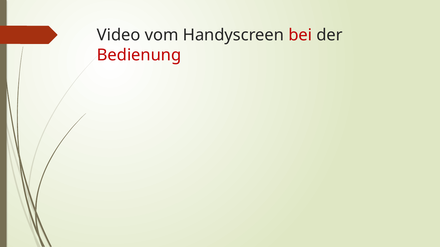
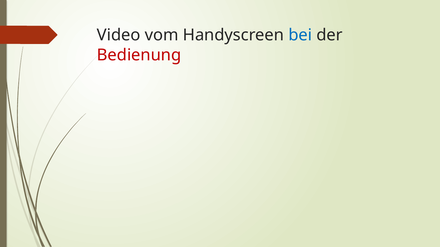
bei colour: red -> blue
